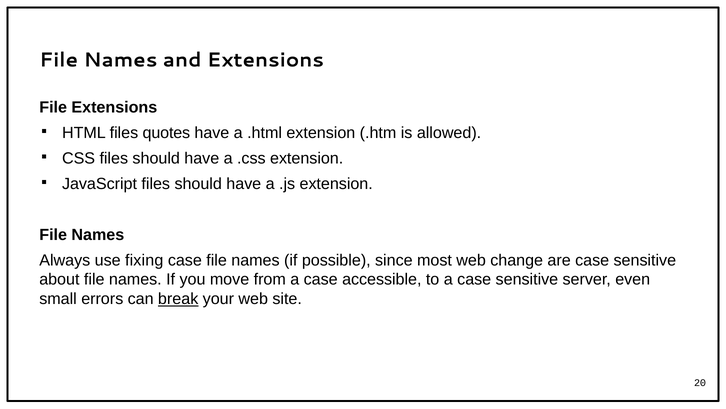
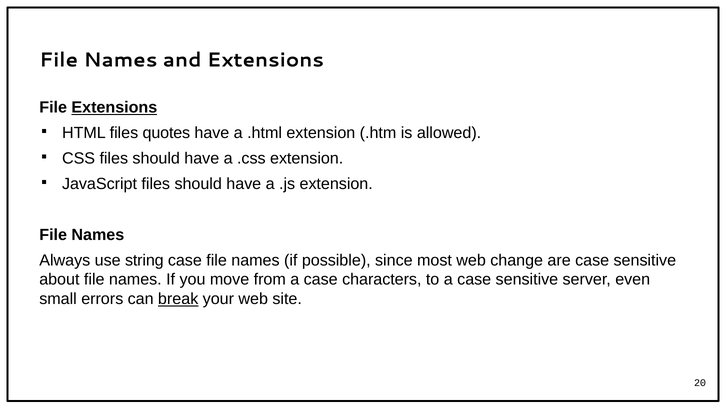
Extensions at (114, 107) underline: none -> present
fixing: fixing -> string
accessible: accessible -> characters
